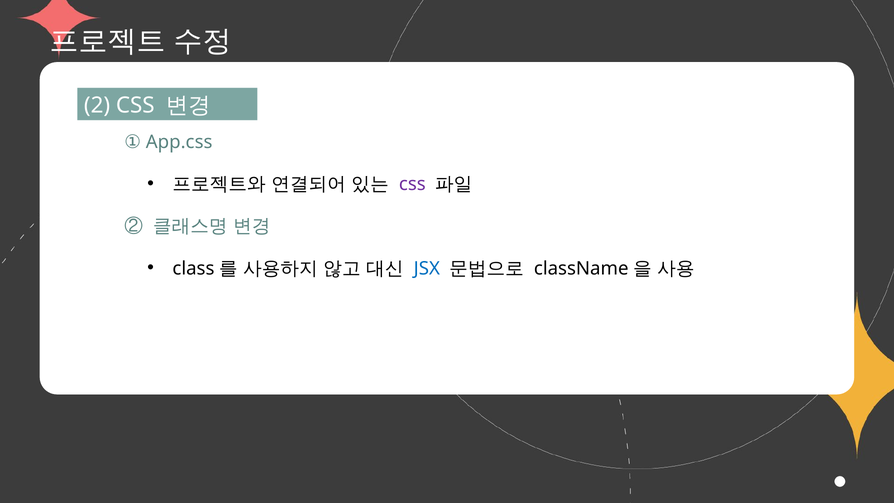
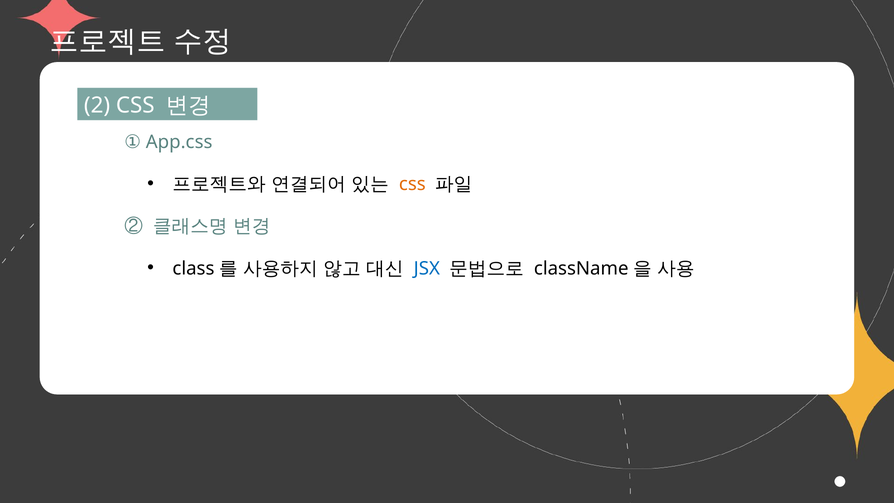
css at (412, 184) colour: purple -> orange
